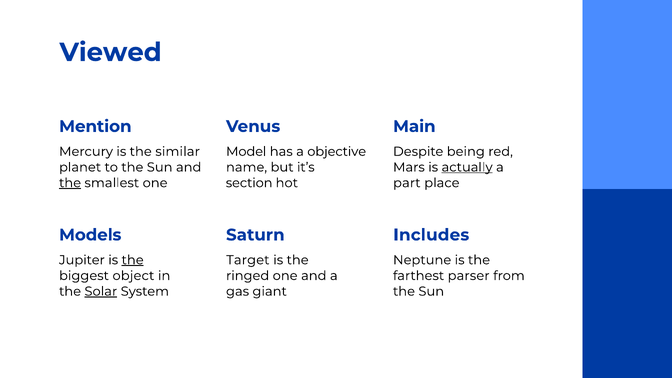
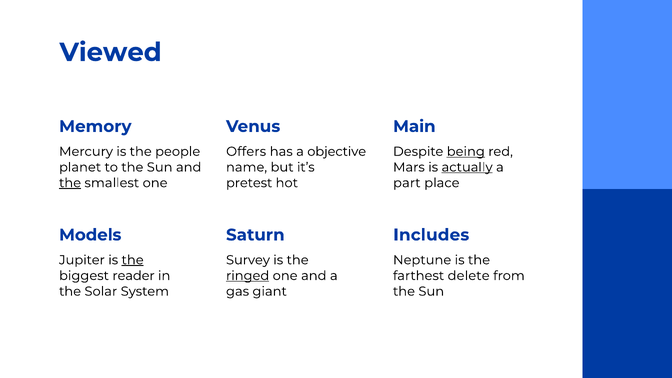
Mention: Mention -> Memory
similar: similar -> people
Model: Model -> Offers
being underline: none -> present
section: section -> pretest
Target: Target -> Survey
object: object -> reader
ringed underline: none -> present
parser: parser -> delete
Solar underline: present -> none
